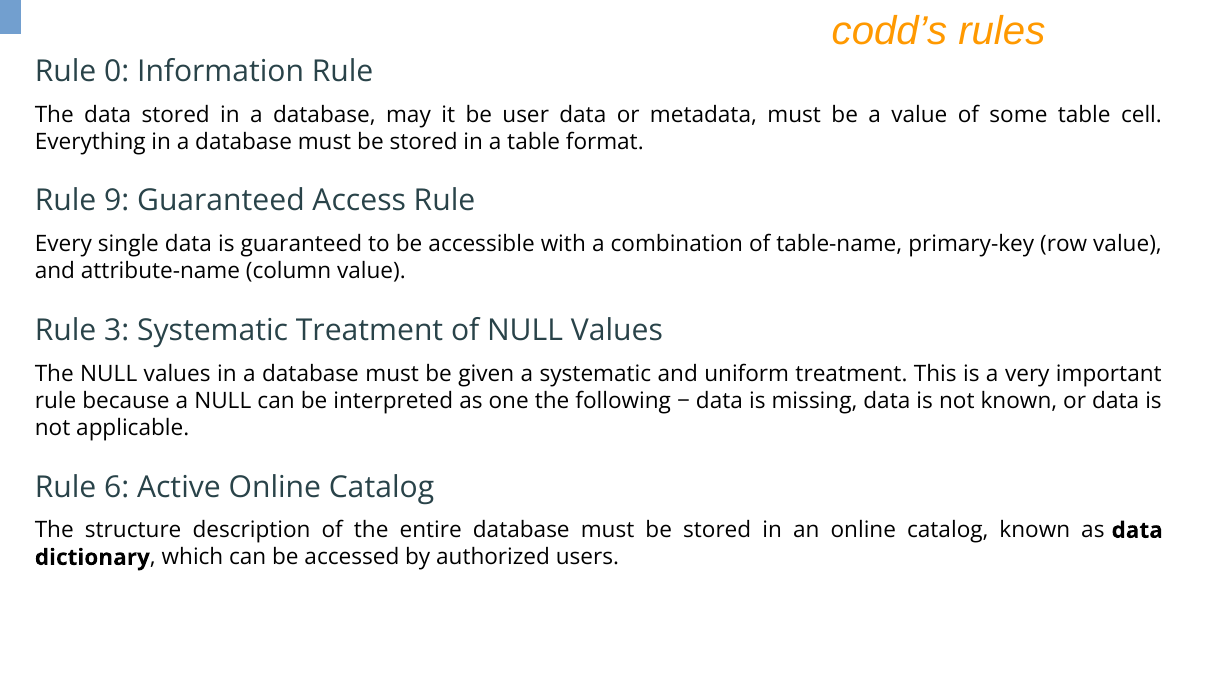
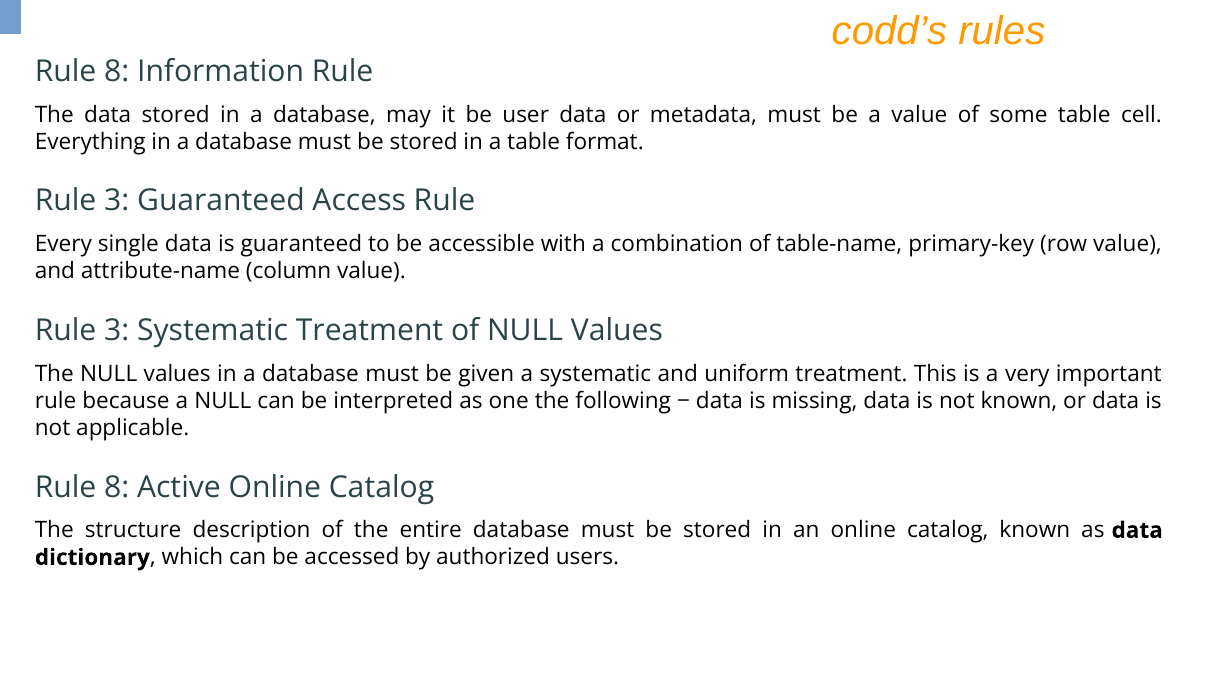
0 at (117, 71): 0 -> 8
9 at (117, 201): 9 -> 3
6 at (117, 487): 6 -> 8
